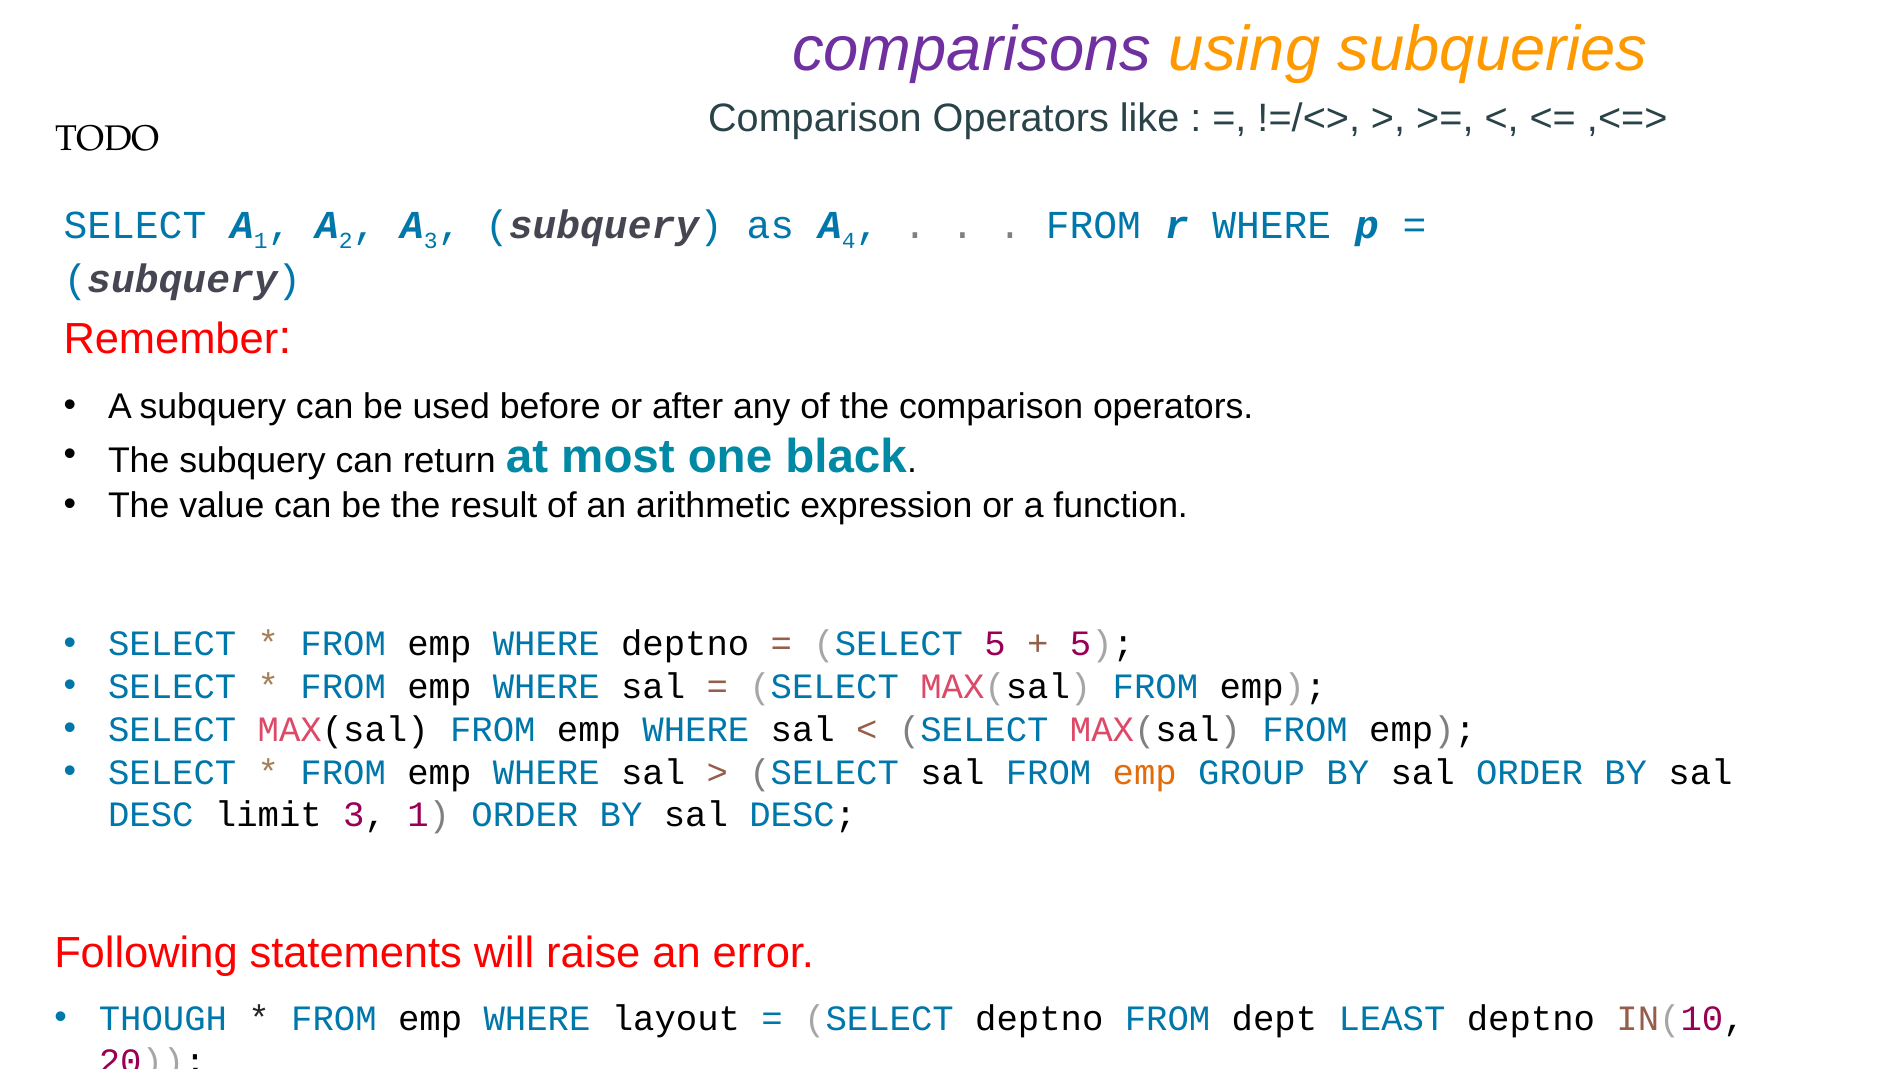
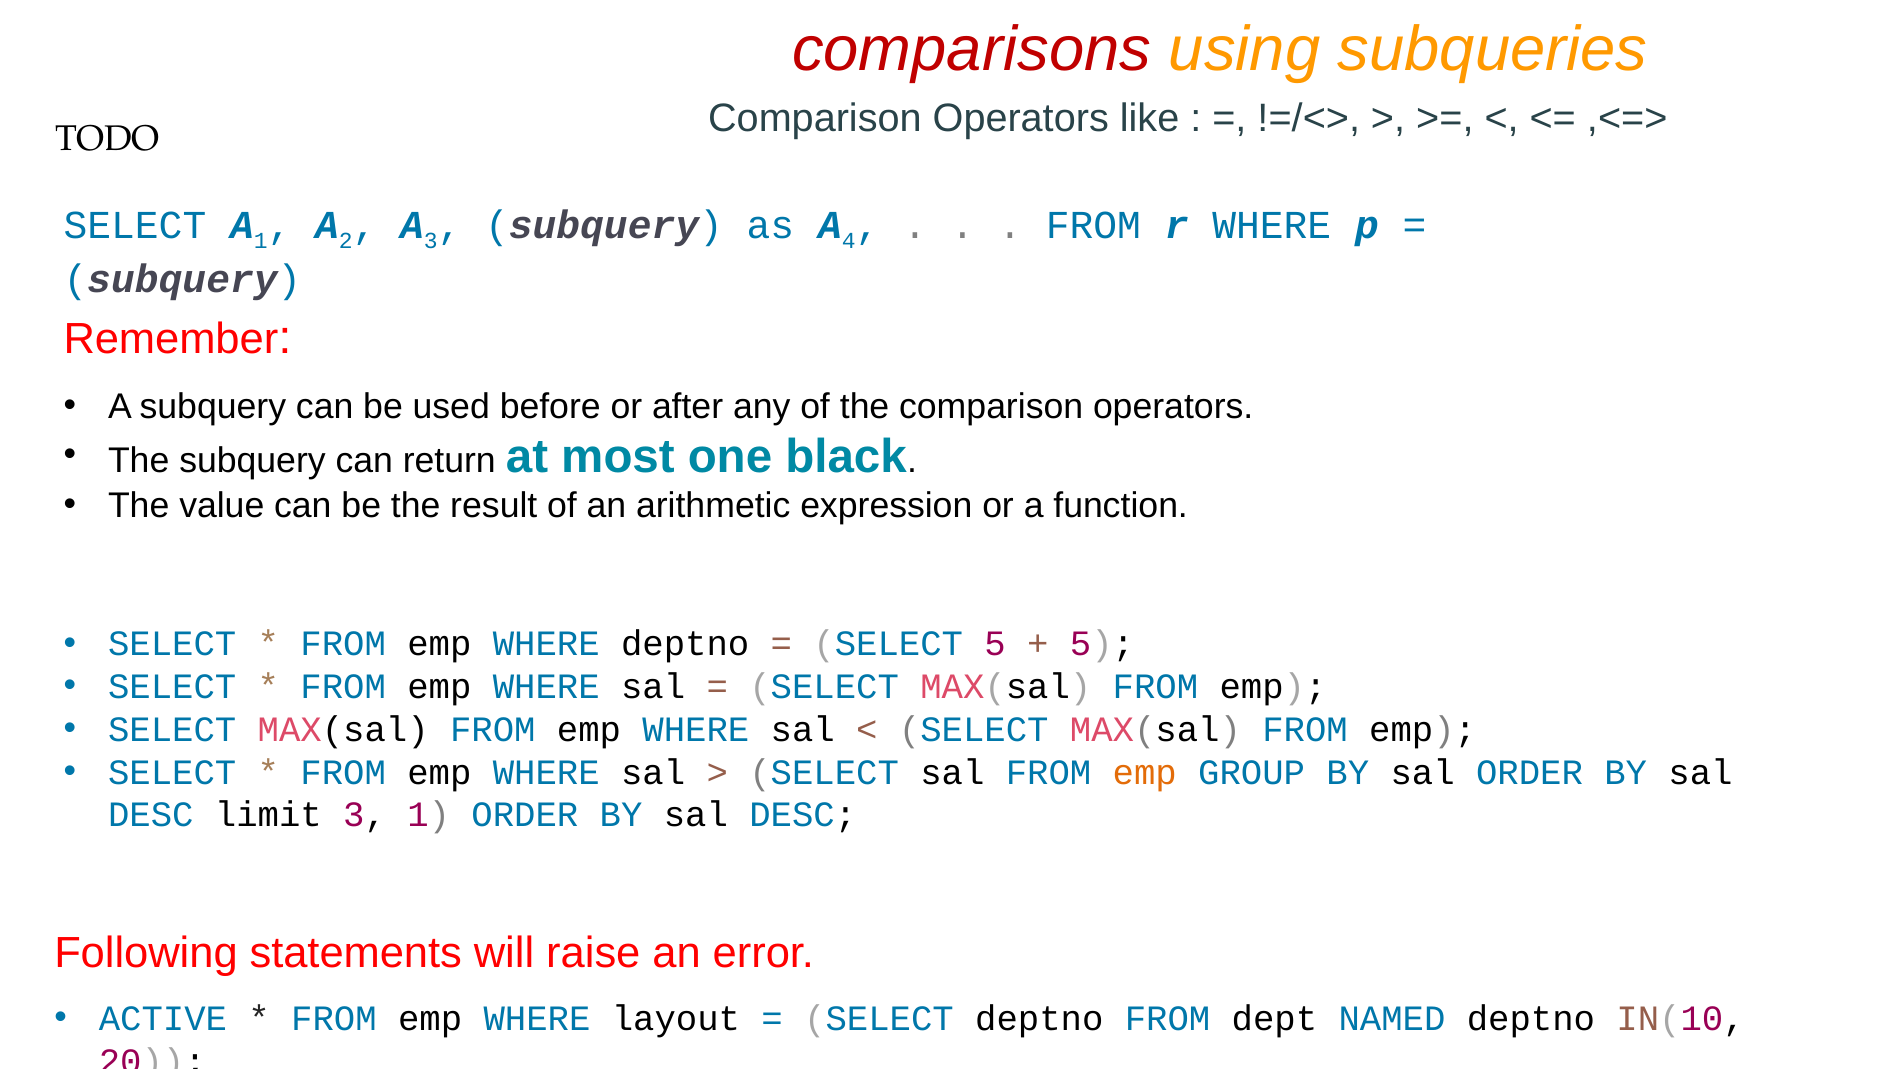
comparisons colour: purple -> red
THOUGH: THOUGH -> ACTIVE
LEAST: LEAST -> NAMED
